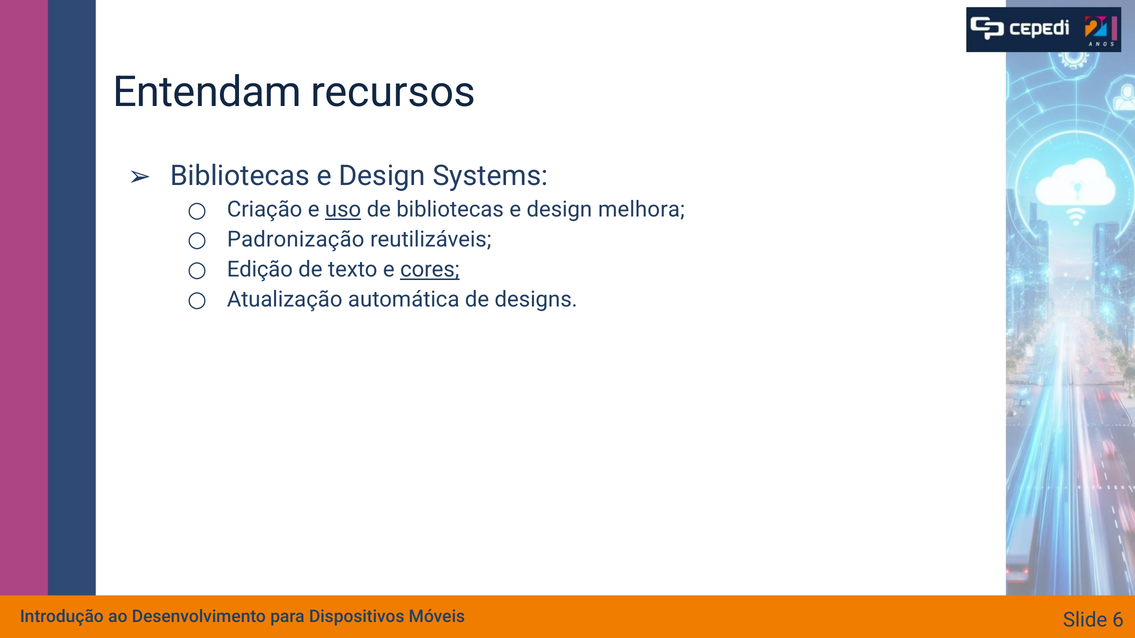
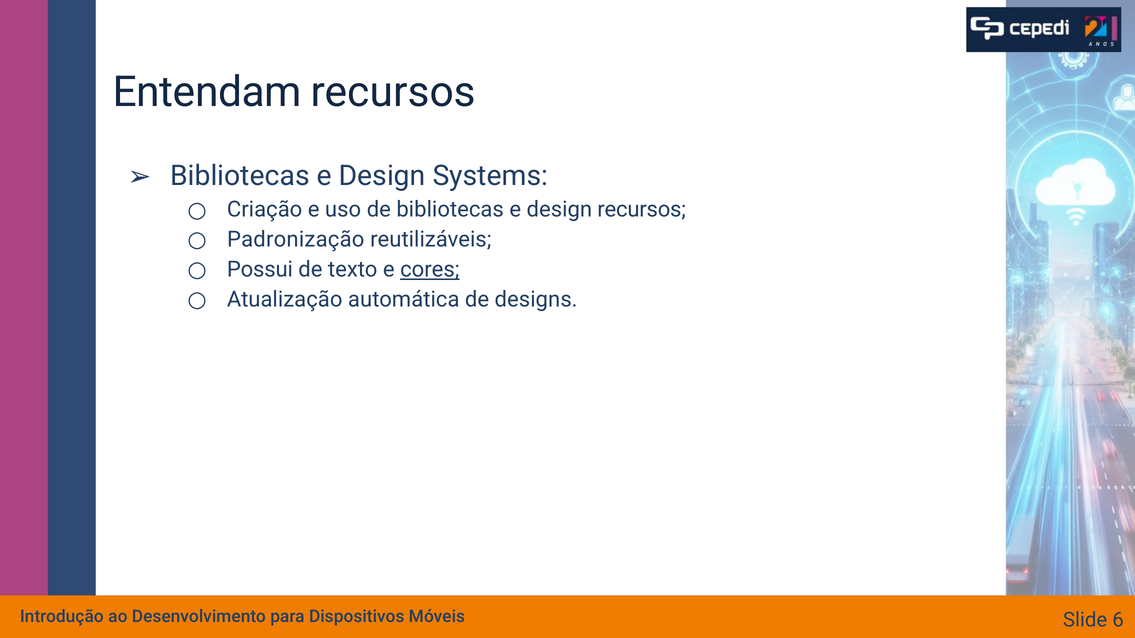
uso underline: present -> none
design melhora: melhora -> recursos
Edição: Edição -> Possui
